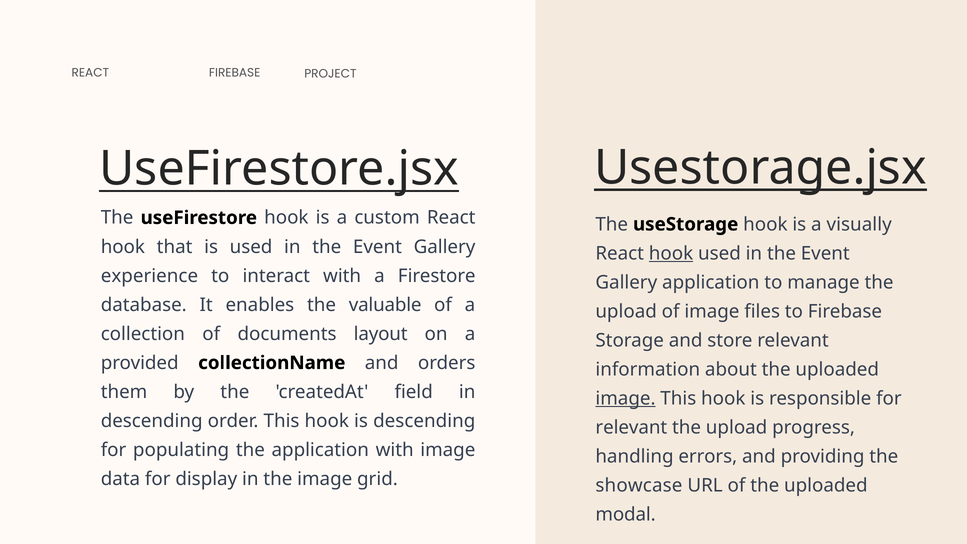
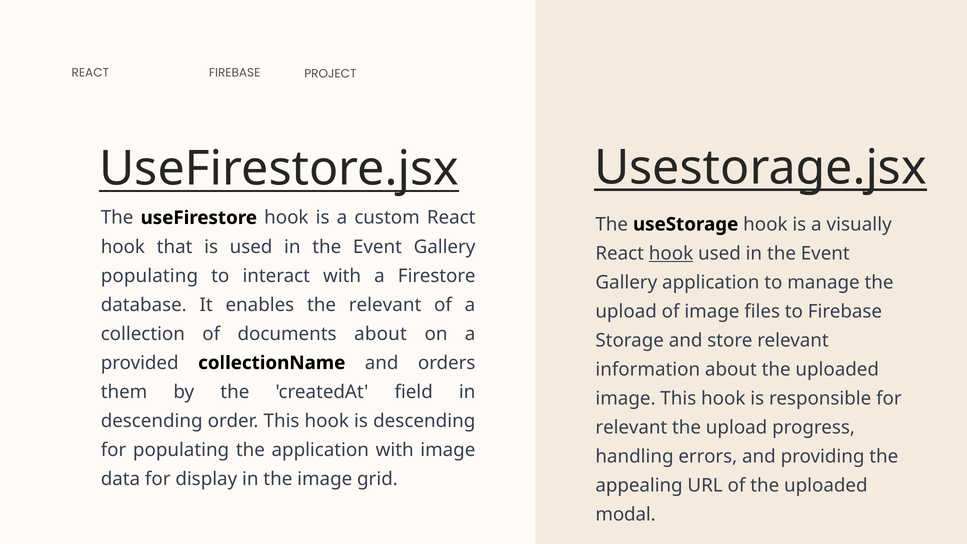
experience at (149, 276): experience -> populating
the valuable: valuable -> relevant
documents layout: layout -> about
image at (626, 398) underline: present -> none
showcase: showcase -> appealing
